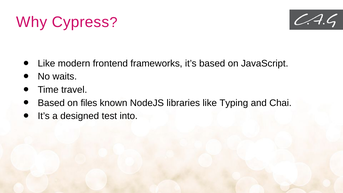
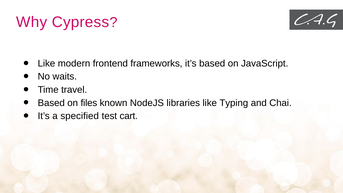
designed: designed -> specified
into: into -> cart
